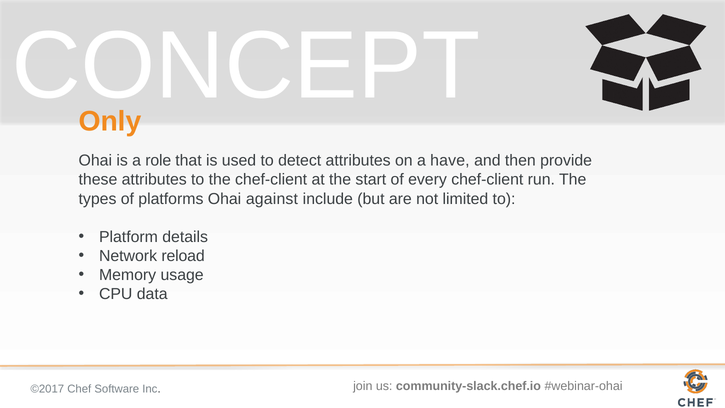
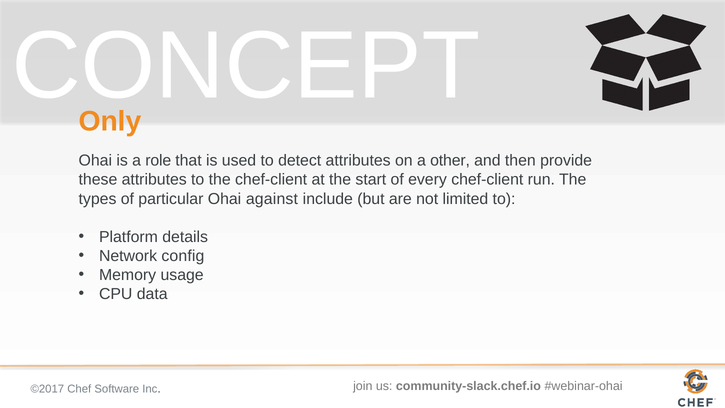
have: have -> other
platforms: platforms -> particular
reload: reload -> config
